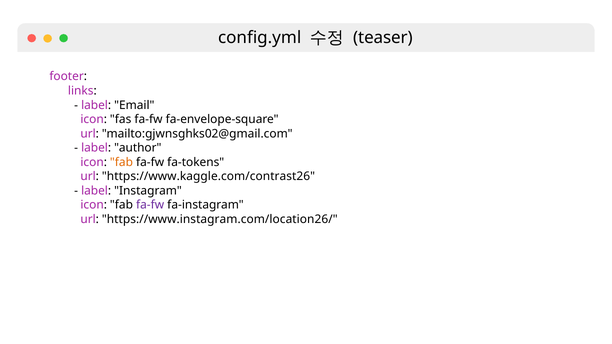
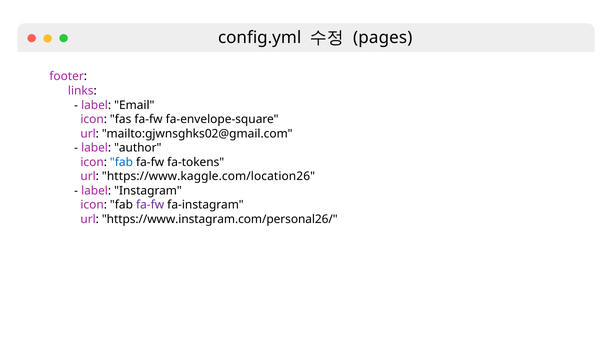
teaser: teaser -> pages
fab at (121, 162) colour: orange -> blue
https://www.kaggle.com/contrast26: https://www.kaggle.com/contrast26 -> https://www.kaggle.com/location26
https://www.instagram.com/location26/: https://www.instagram.com/location26/ -> https://www.instagram.com/personal26/
